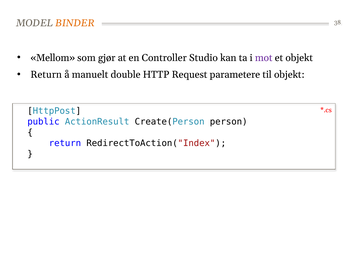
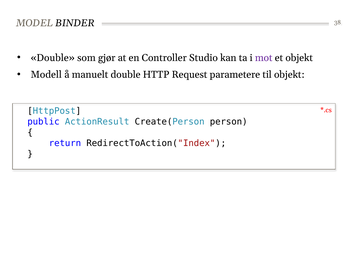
BINDER colour: orange -> black
Mellom at (53, 58): Mellom -> Double
Return at (46, 75): Return -> Modell
